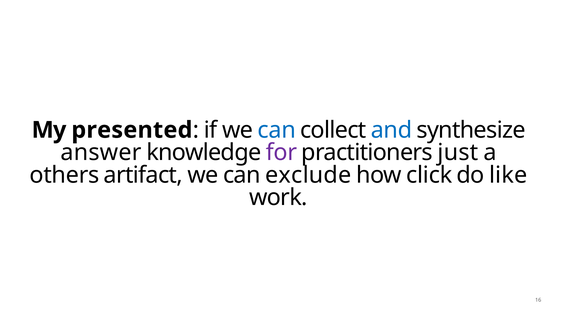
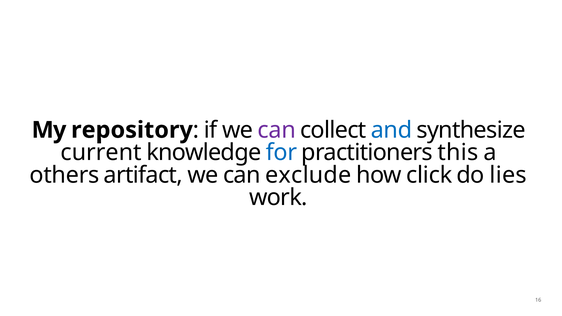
presented: presented -> repository
can at (277, 130) colour: blue -> purple
answer: answer -> current
for colour: purple -> blue
just: just -> this
like: like -> lies
